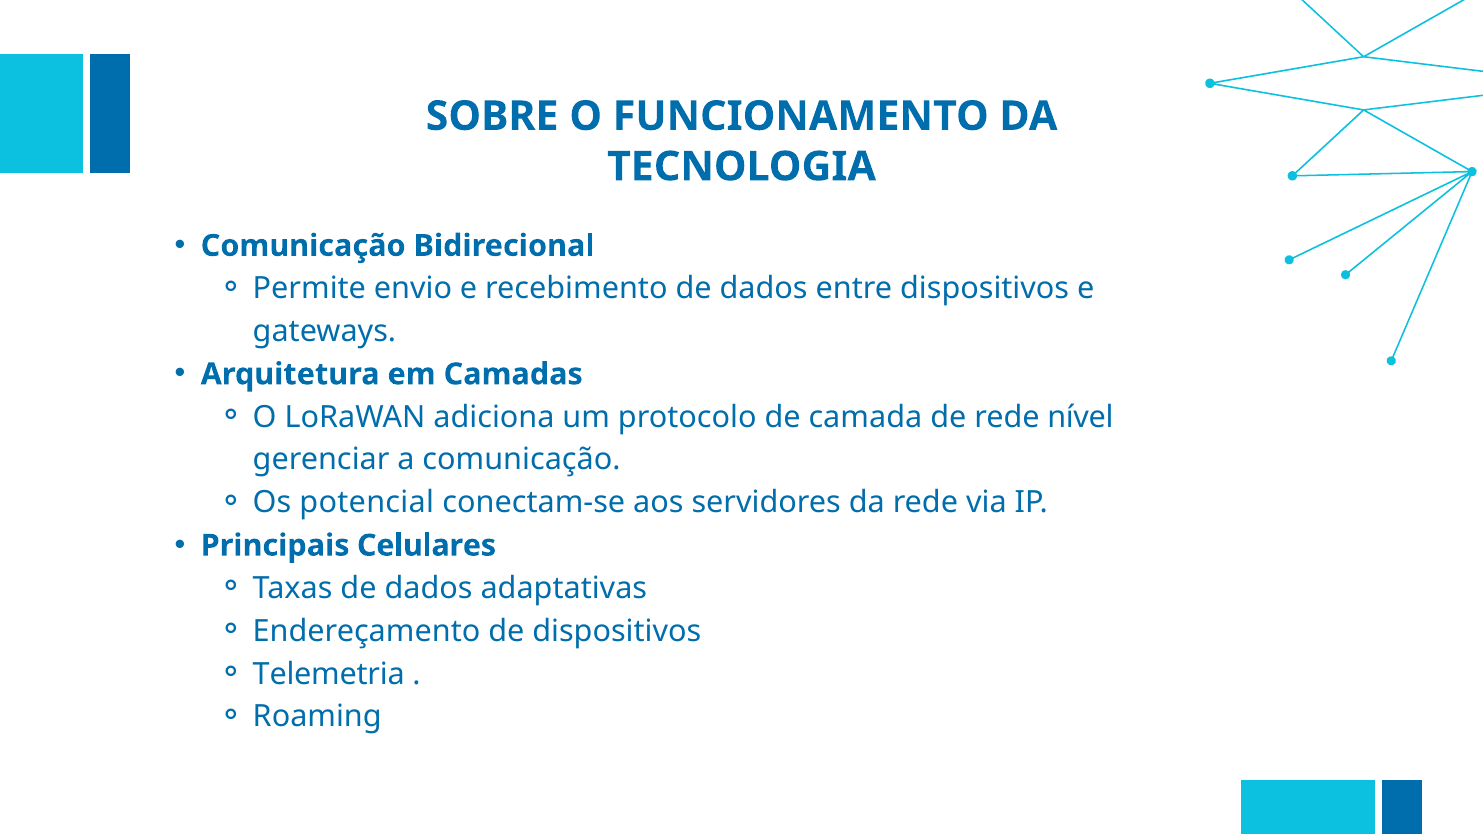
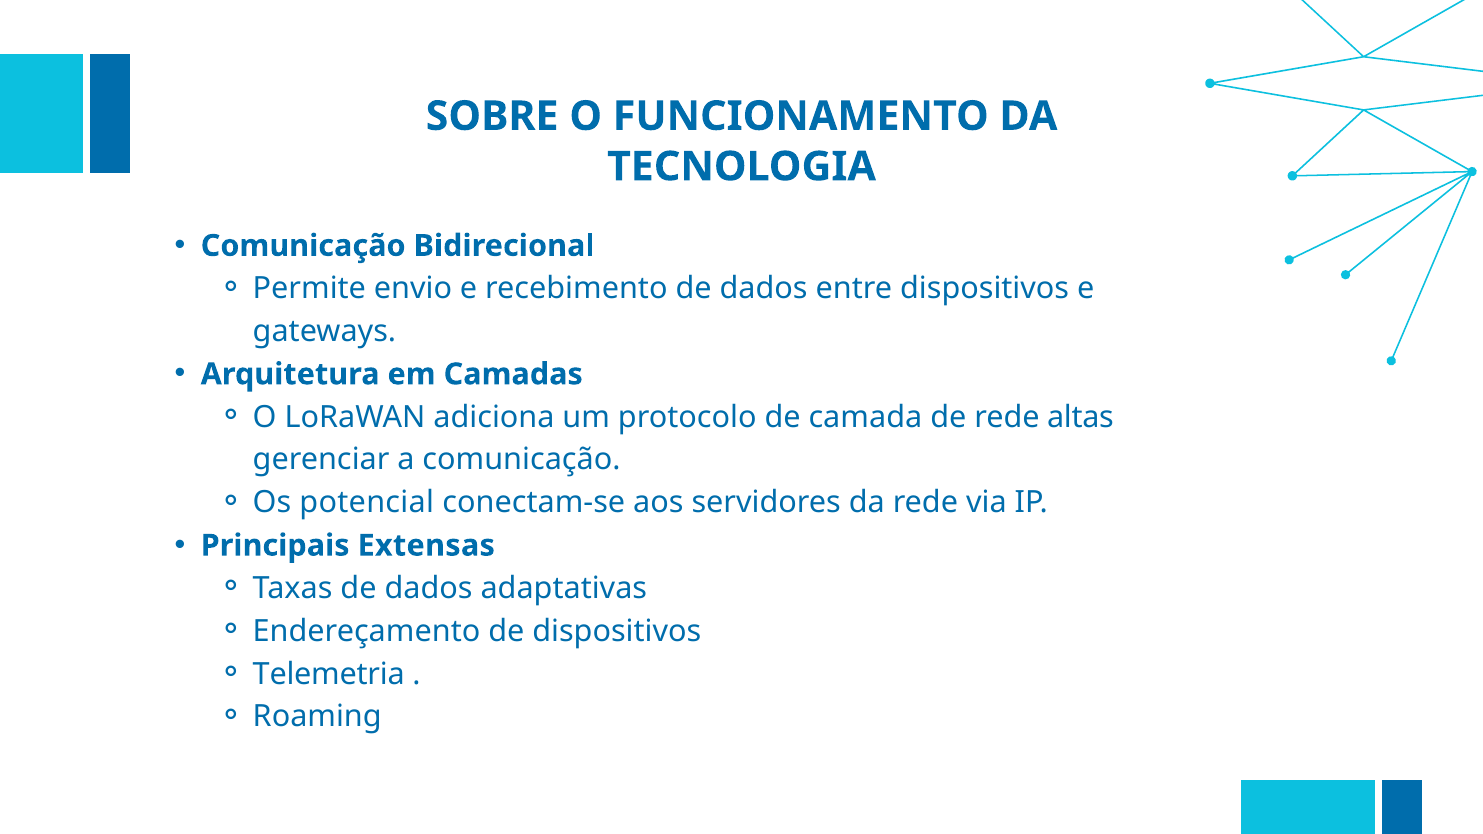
nível: nível -> altas
Celulares: Celulares -> Extensas
